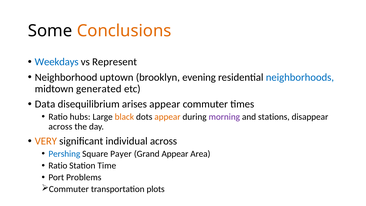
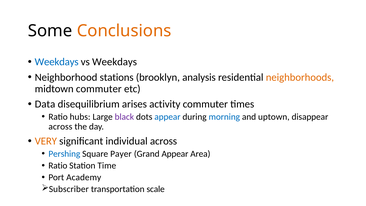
vs Represent: Represent -> Weekdays
uptown: uptown -> stations
evening: evening -> analysis
neighborhoods colour: blue -> orange
midtown generated: generated -> commuter
arises appear: appear -> activity
black colour: orange -> purple
appear at (167, 117) colour: orange -> blue
morning colour: purple -> blue
stations: stations -> uptown
Problems: Problems -> Academy
Commuter at (69, 189): Commuter -> Subscriber
plots: plots -> scale
